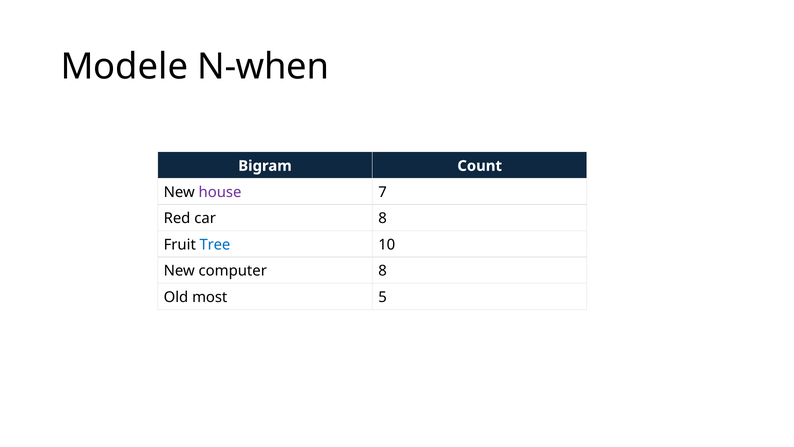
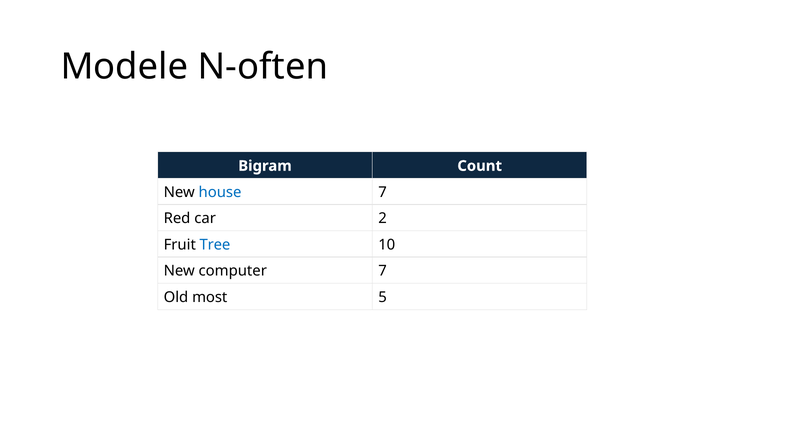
N-when: N-when -> N-often
house colour: purple -> blue
car 8: 8 -> 2
computer 8: 8 -> 7
